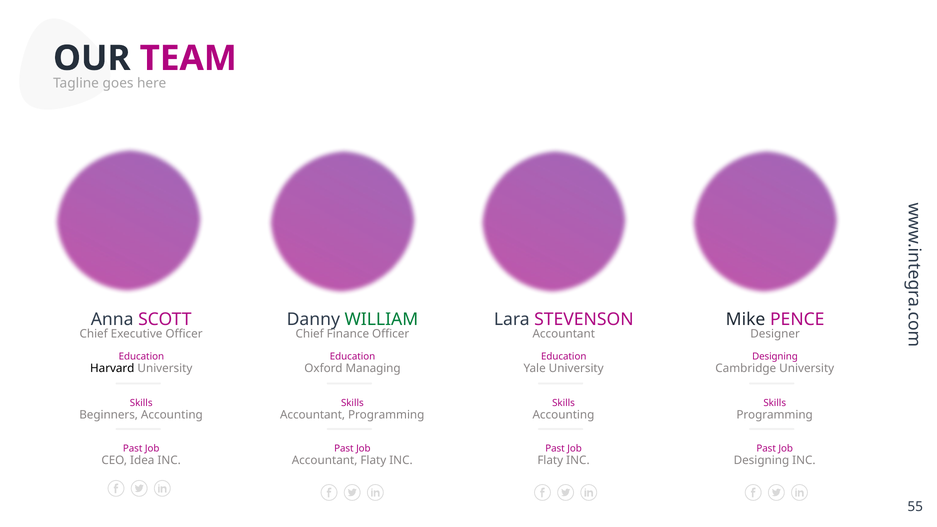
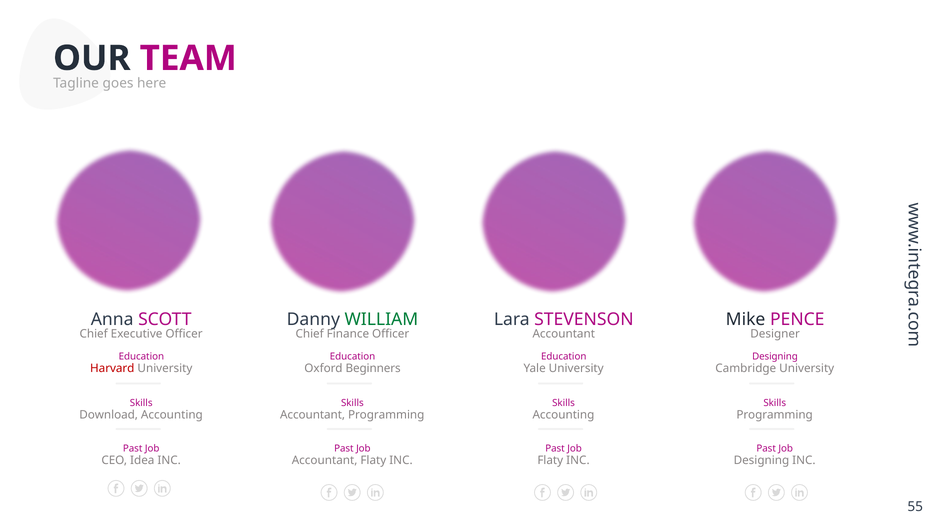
Harvard colour: black -> red
Managing: Managing -> Beginners
Beginners: Beginners -> Download
